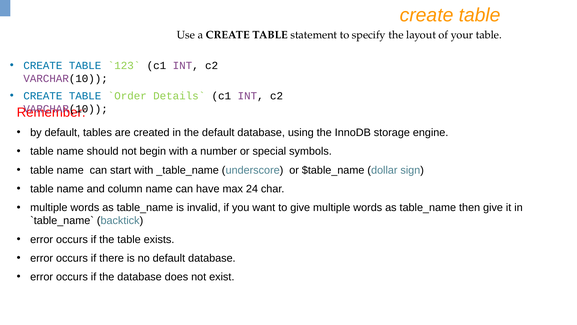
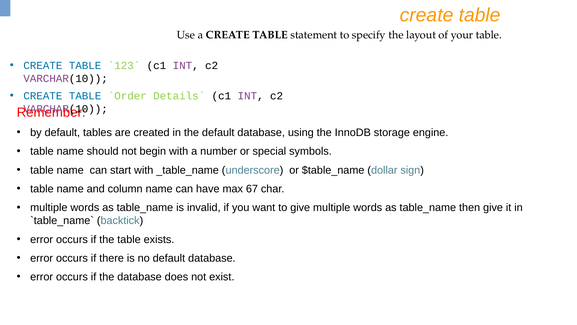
24: 24 -> 67
